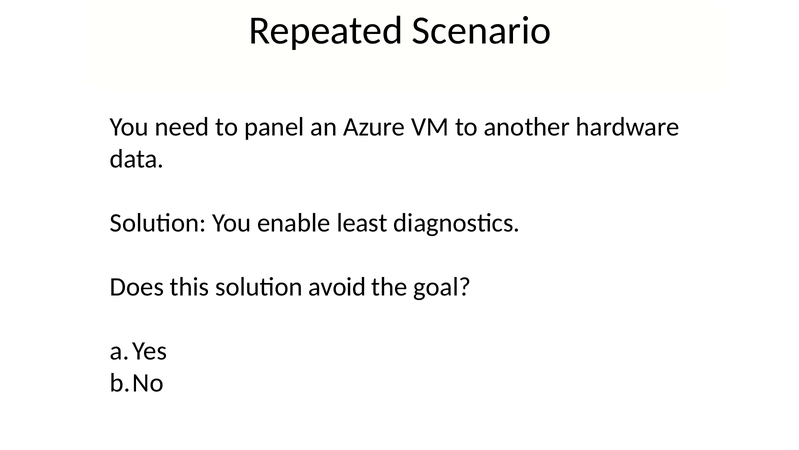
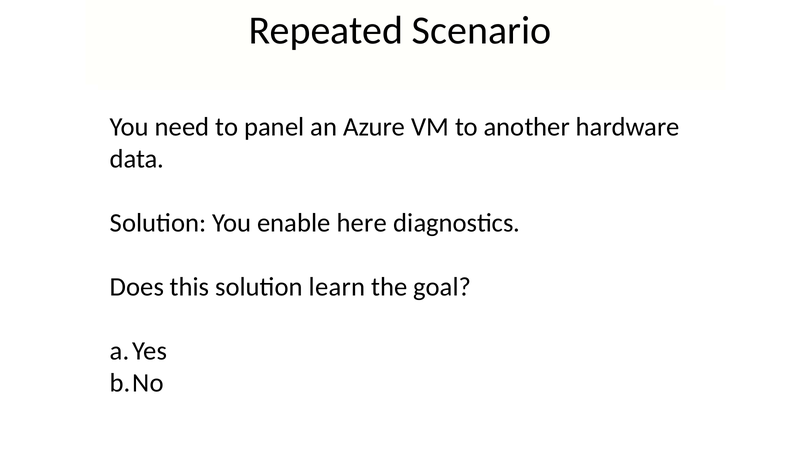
least: least -> here
avoid: avoid -> learn
